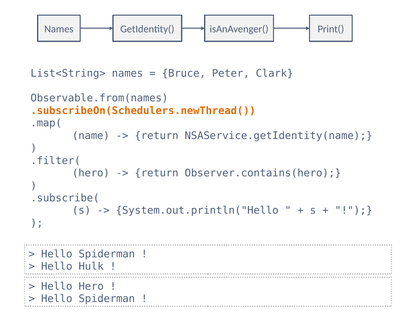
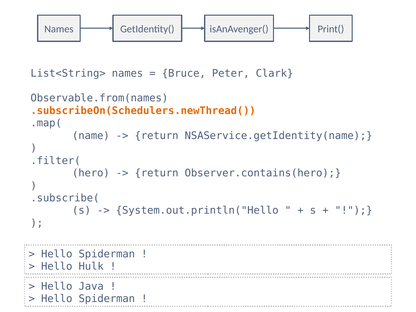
Hello Hero: Hero -> Java
